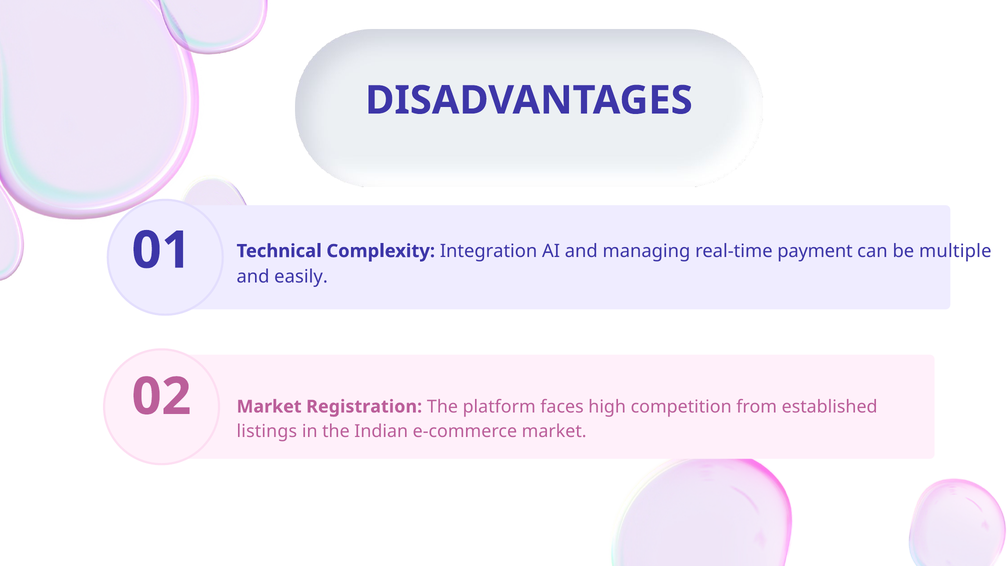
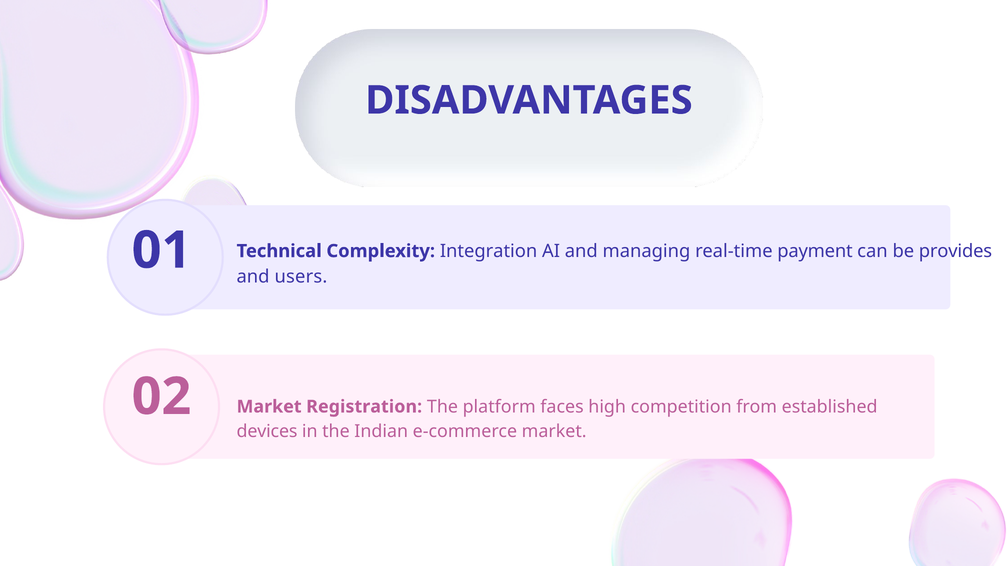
multiple: multiple -> provides
easily: easily -> users
listings: listings -> devices
